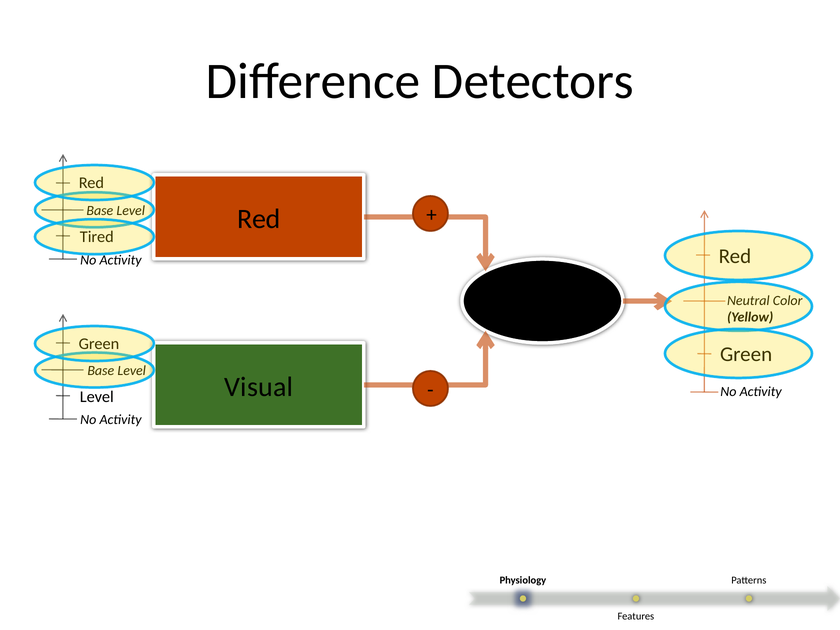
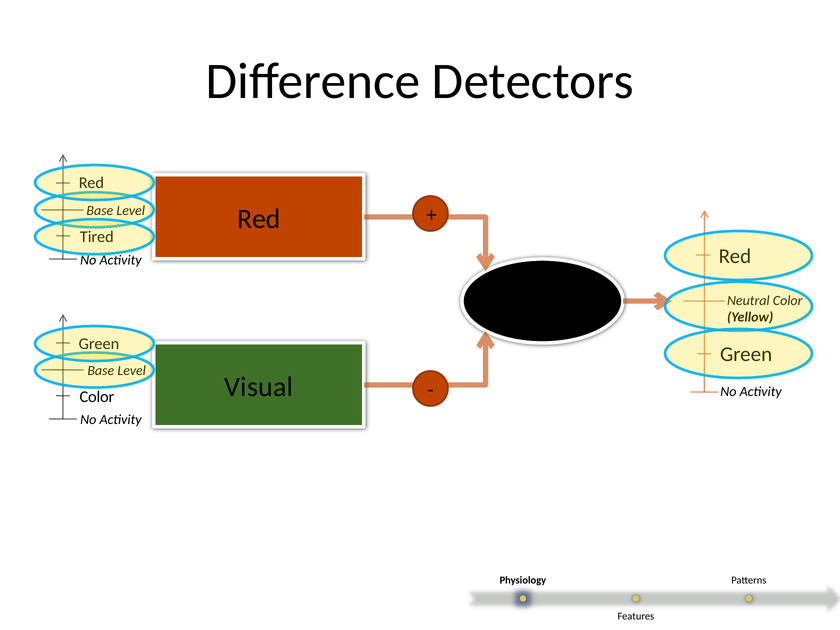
Level at (97, 397): Level -> Color
